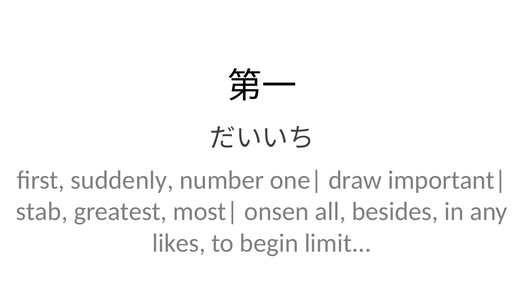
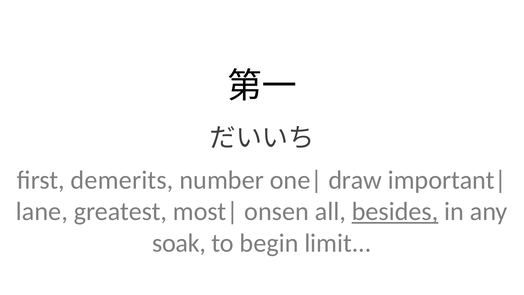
suddenly: suddenly -> demerits
stab: stab -> lane
besides underline: none -> present
likes: likes -> soak
